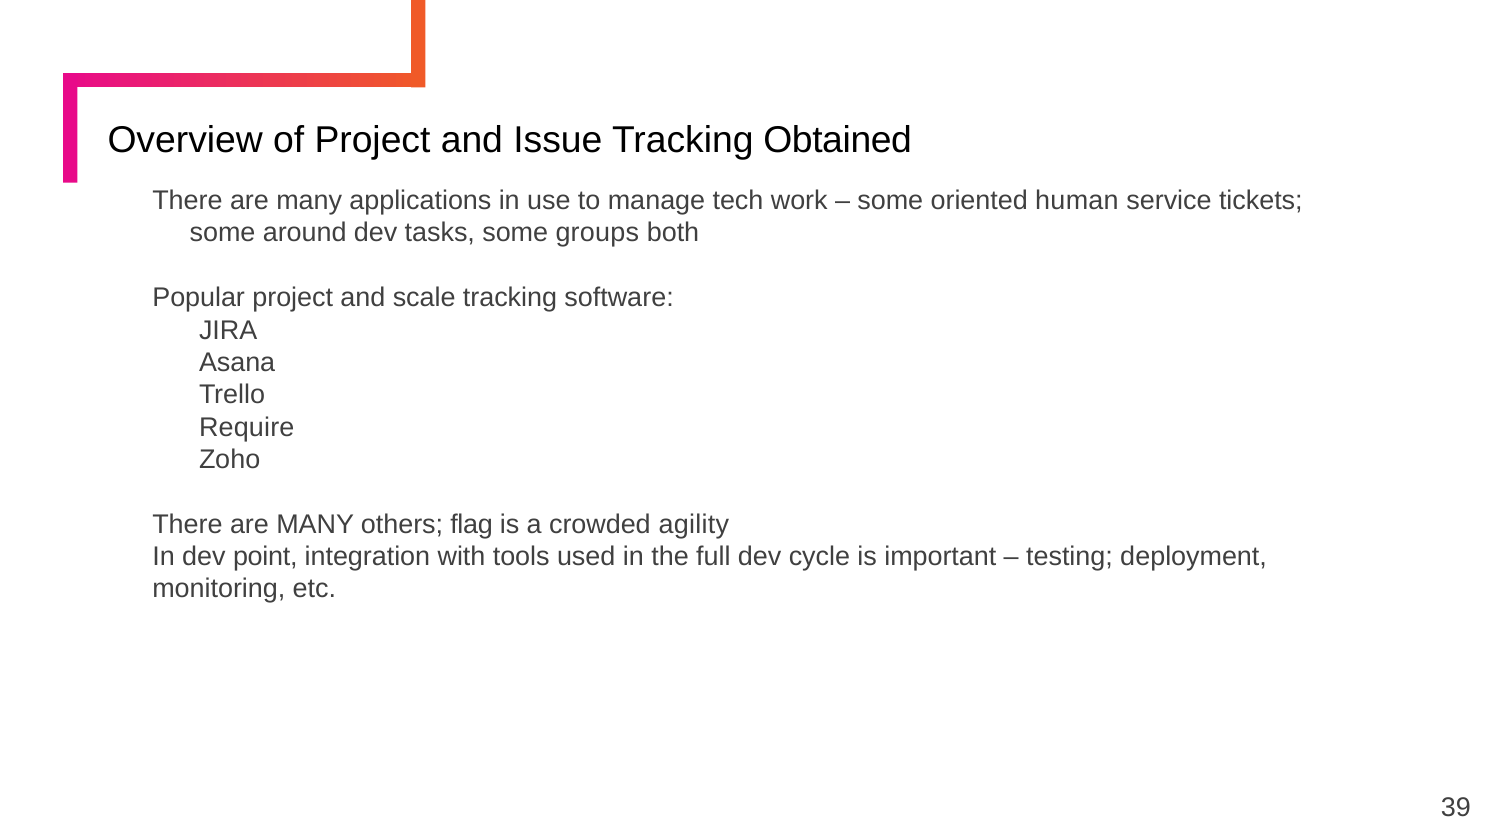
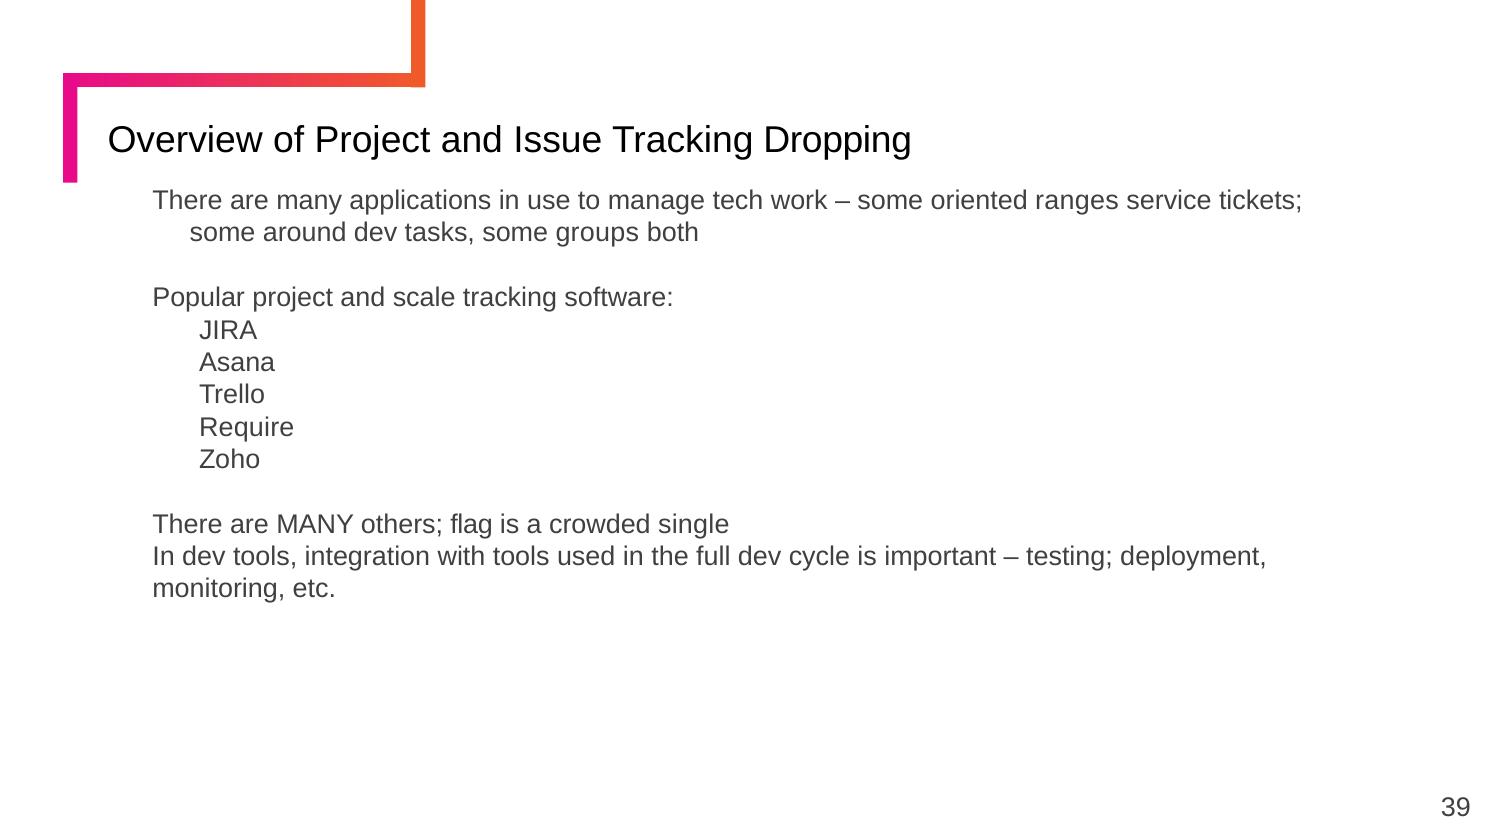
Obtained: Obtained -> Dropping
human: human -> ranges
agility: agility -> single
dev point: point -> tools
